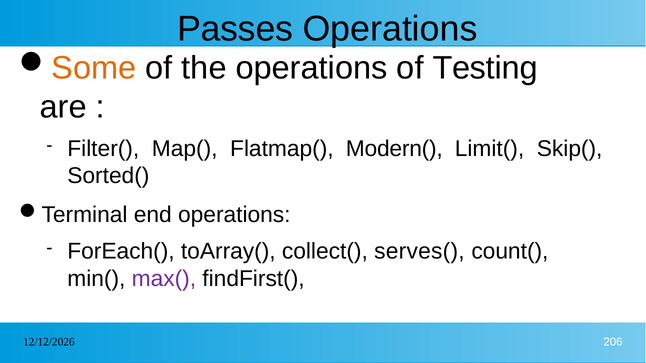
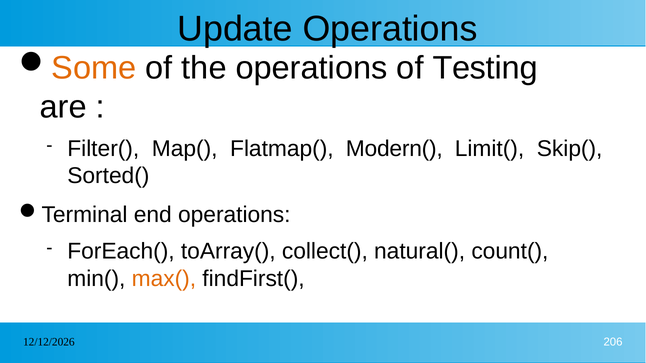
Passes: Passes -> Update
serves(: serves( -> natural(
max( colour: purple -> orange
